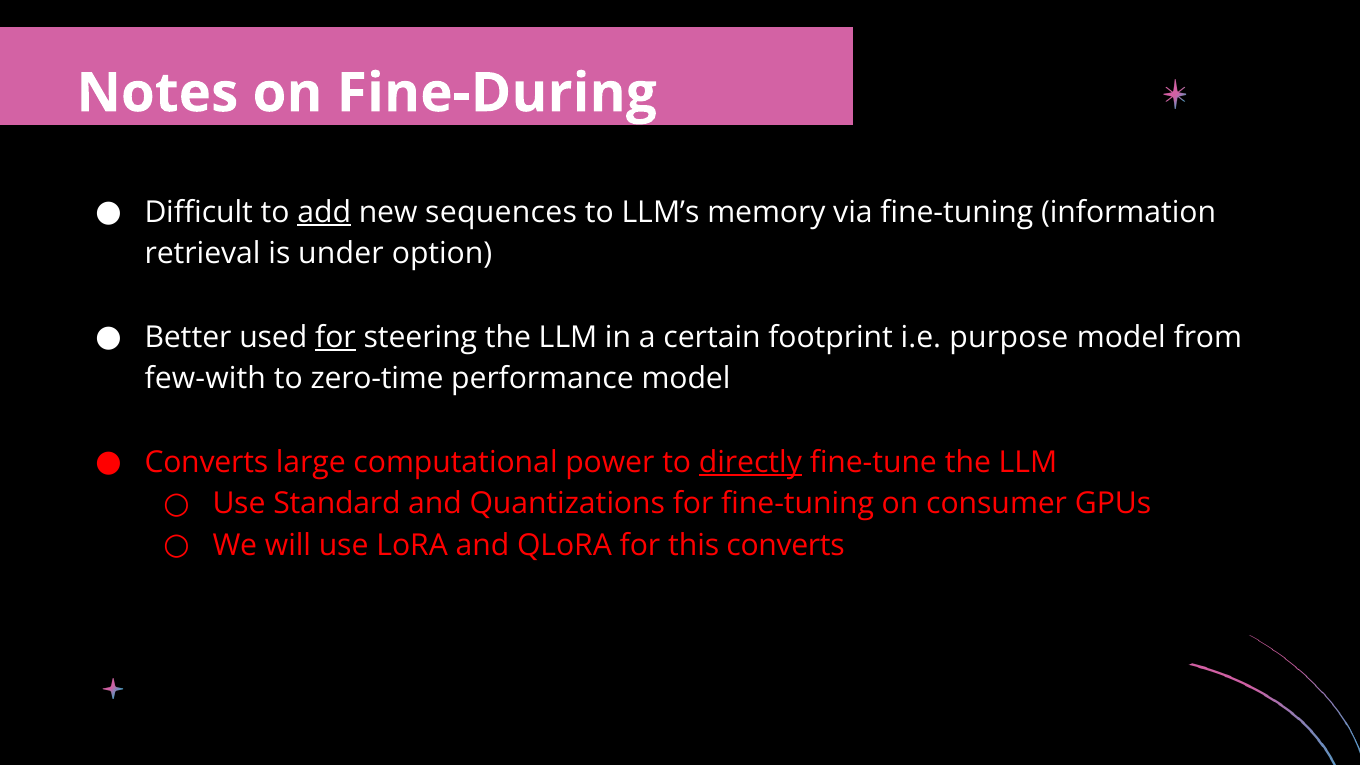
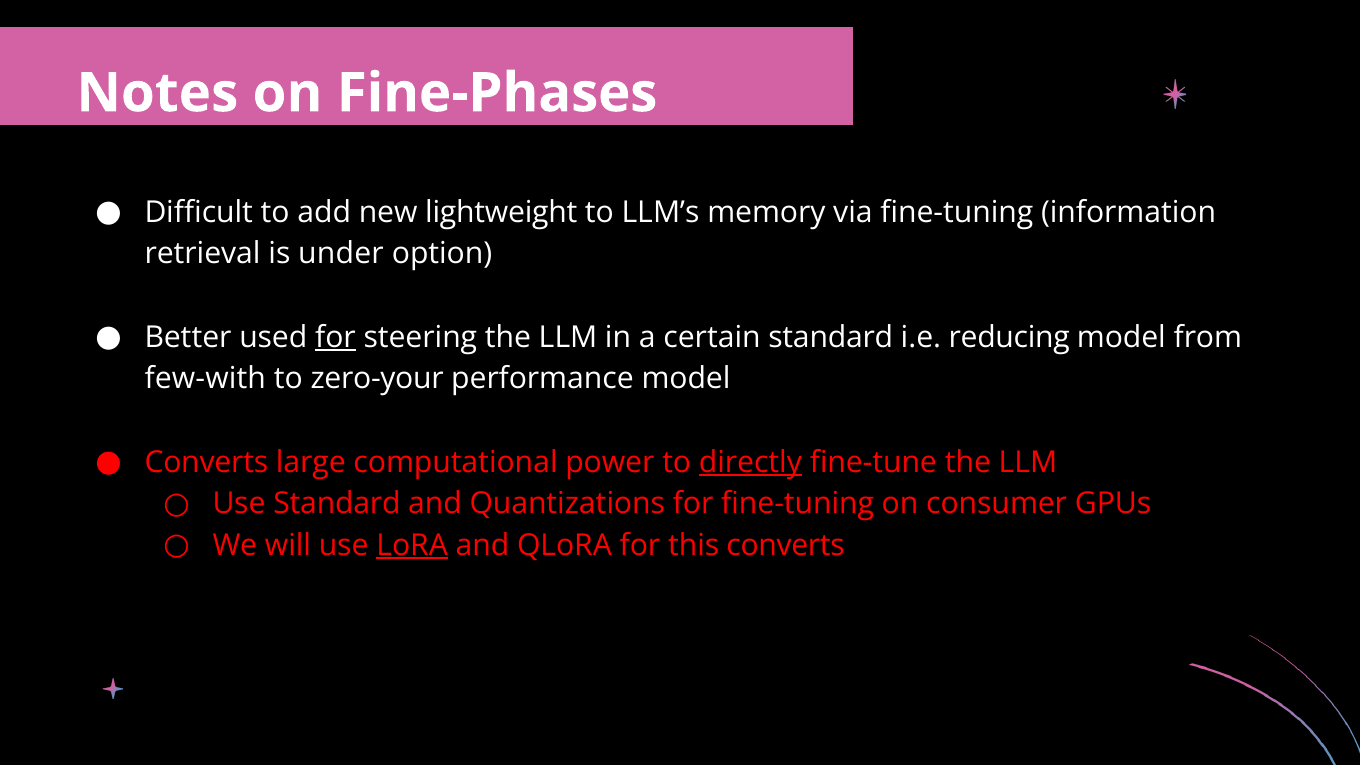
Fine-During: Fine-During -> Fine-Phases
add underline: present -> none
sequences: sequences -> lightweight
certain footprint: footprint -> standard
purpose: purpose -> reducing
zero-time: zero-time -> zero-your
LoRA underline: none -> present
